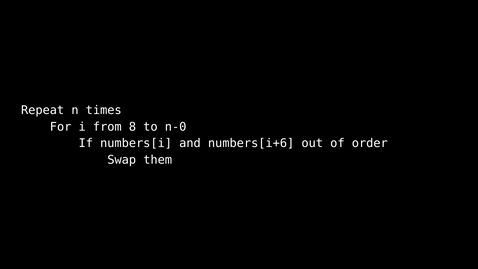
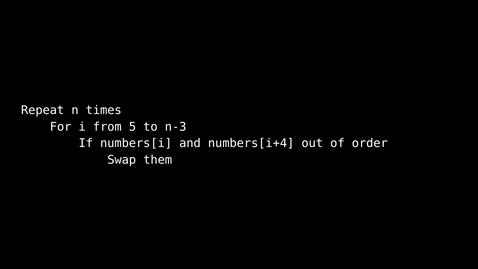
8: 8 -> 5
n-0: n-0 -> n-3
numbers[i+6: numbers[i+6 -> numbers[i+4
